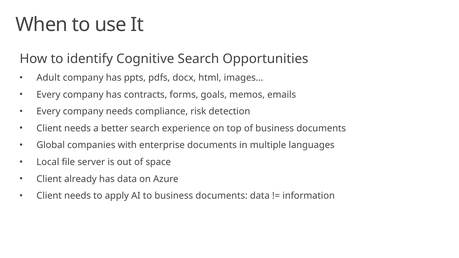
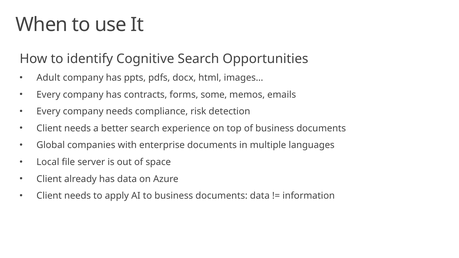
goals: goals -> some
